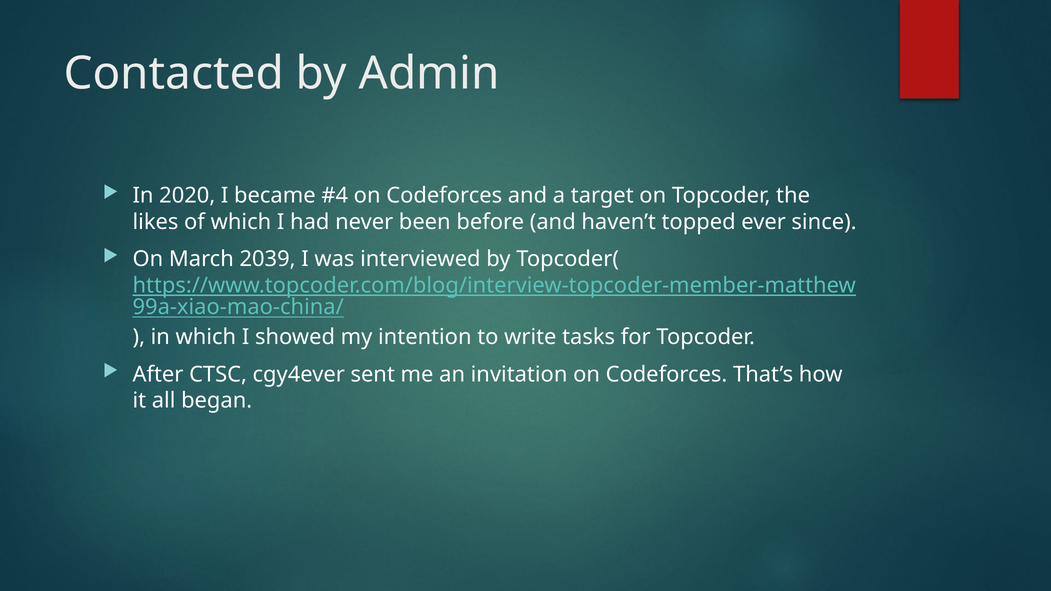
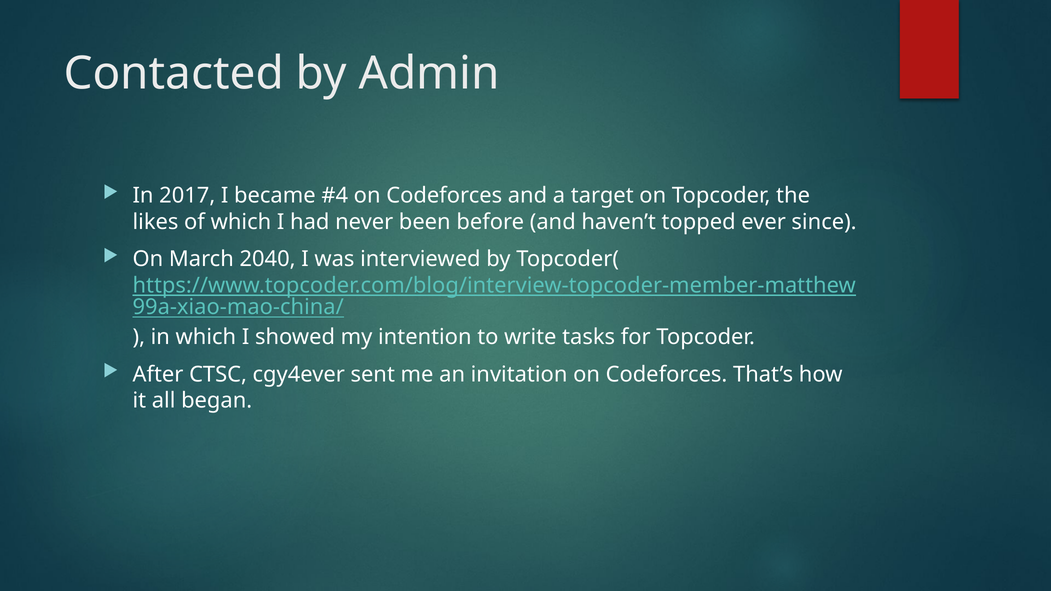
2020: 2020 -> 2017
2039: 2039 -> 2040
